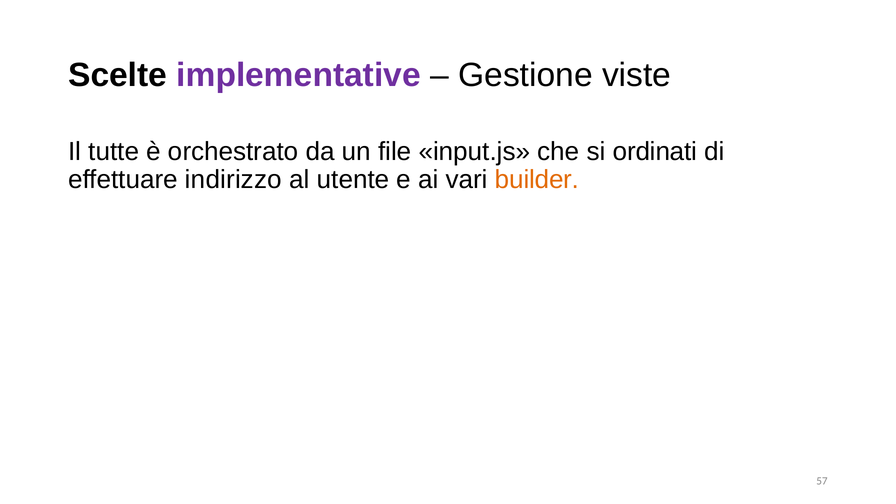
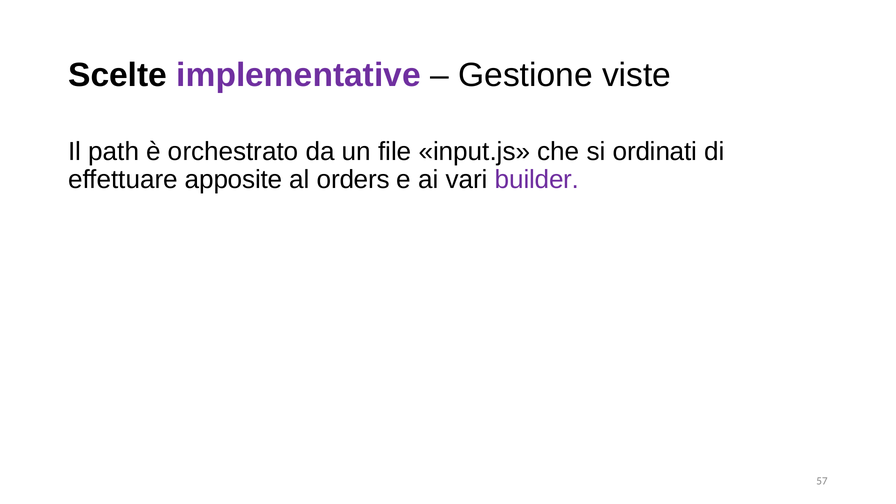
tutte: tutte -> path
indirizzo: indirizzo -> apposite
utente: utente -> orders
builder colour: orange -> purple
